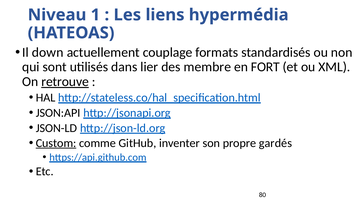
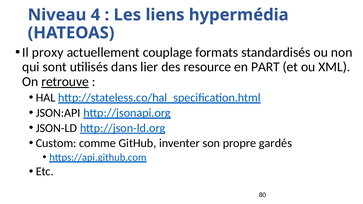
1: 1 -> 4
down: down -> proxy
membre: membre -> resource
FORT: FORT -> PART
Custom underline: present -> none
